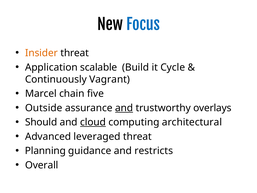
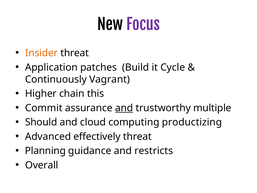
Focus colour: blue -> purple
scalable: scalable -> patches
Marcel: Marcel -> Higher
five: five -> this
Outside: Outside -> Commit
overlays: overlays -> multiple
cloud underline: present -> none
architectural: architectural -> productizing
leveraged: leveraged -> effectively
